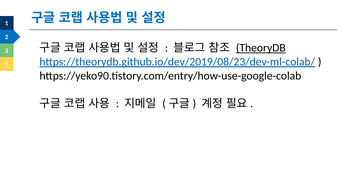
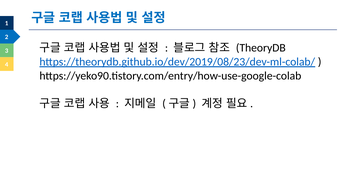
TheoryDB underline: present -> none
